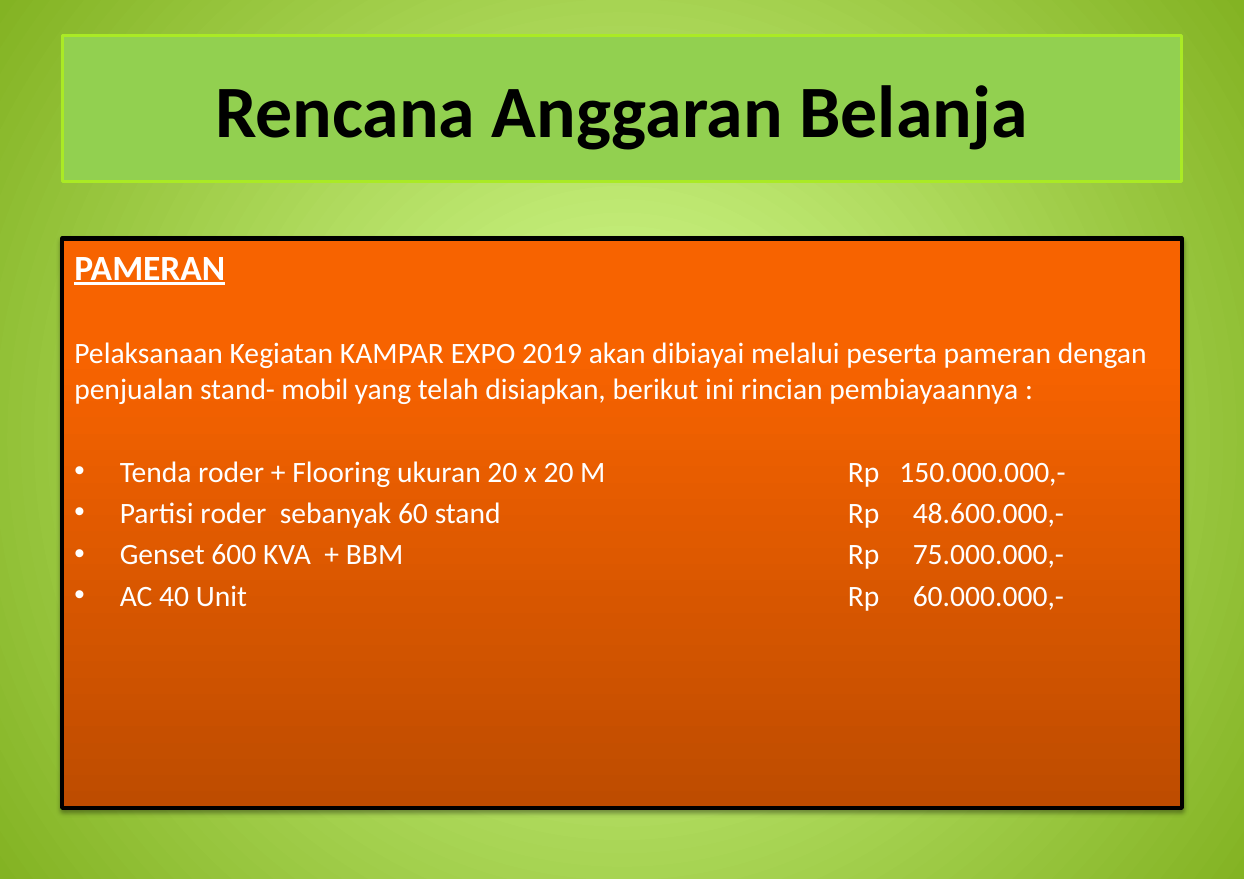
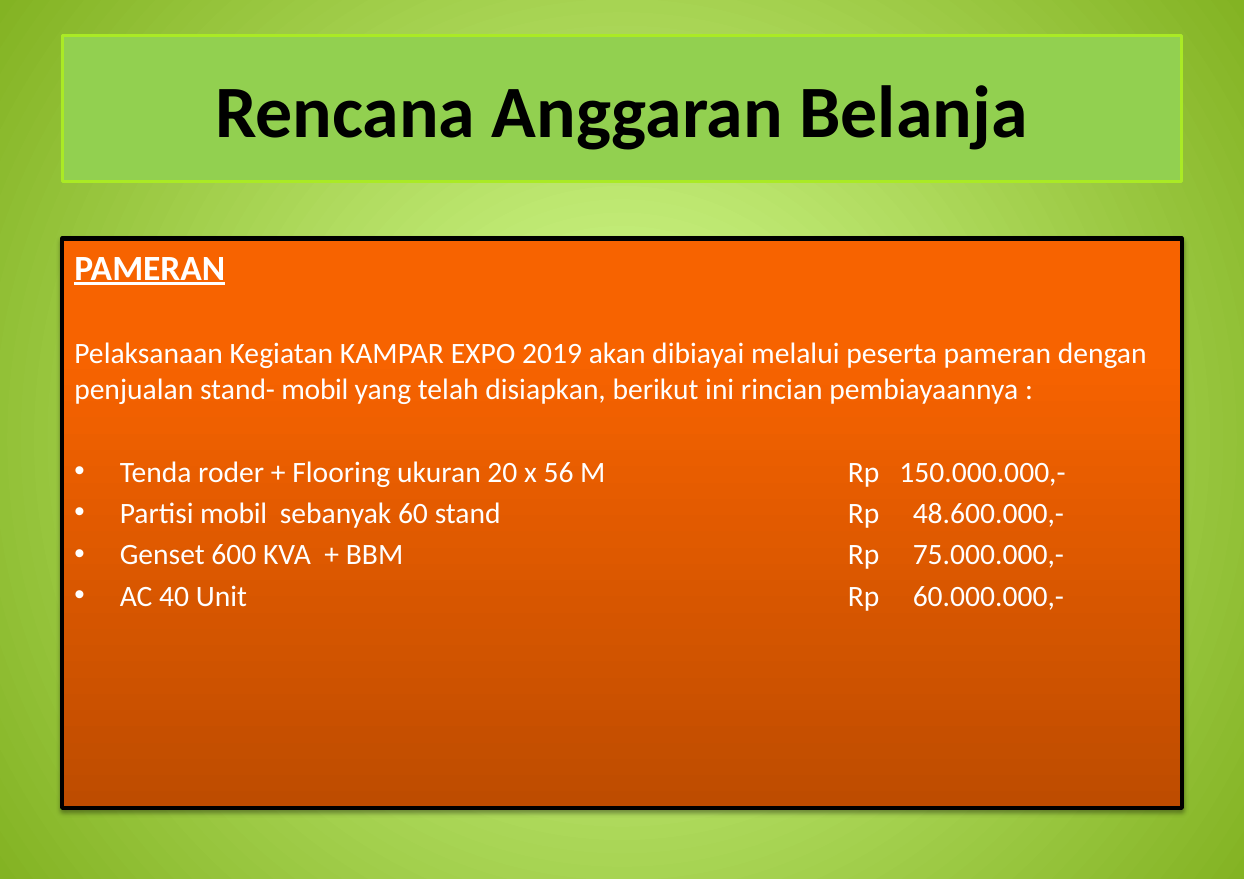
x 20: 20 -> 56
Partisi roder: roder -> mobil
